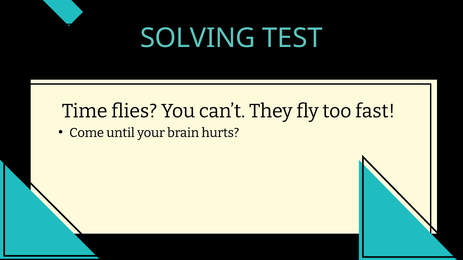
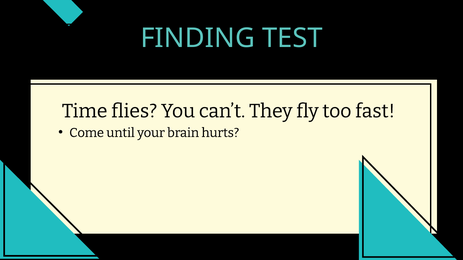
SOLVING: SOLVING -> FINDING
